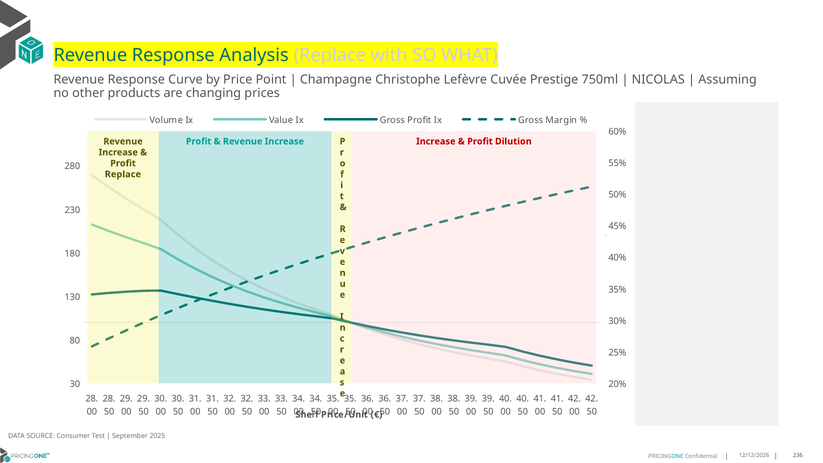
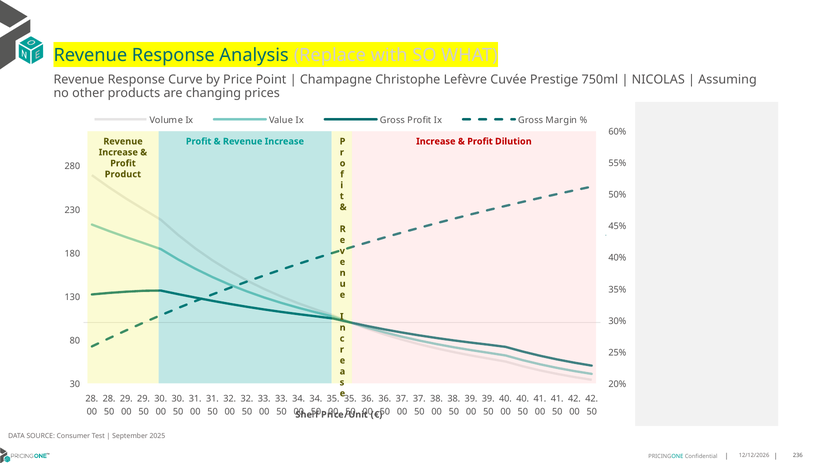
Replace at (123, 174): Replace -> Product
